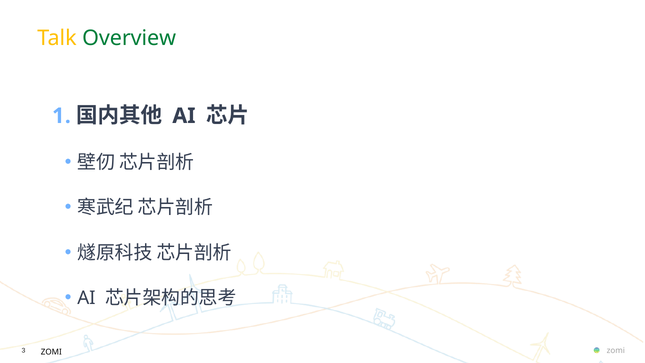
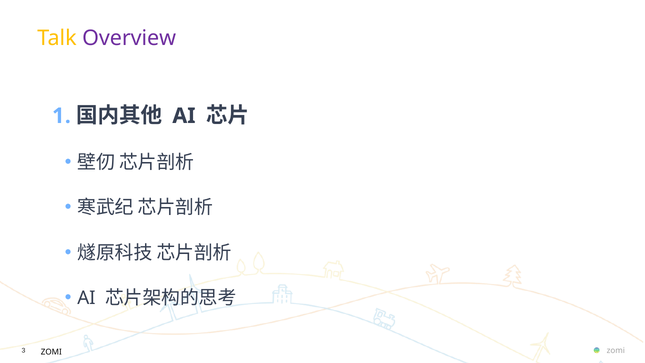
Overview colour: green -> purple
